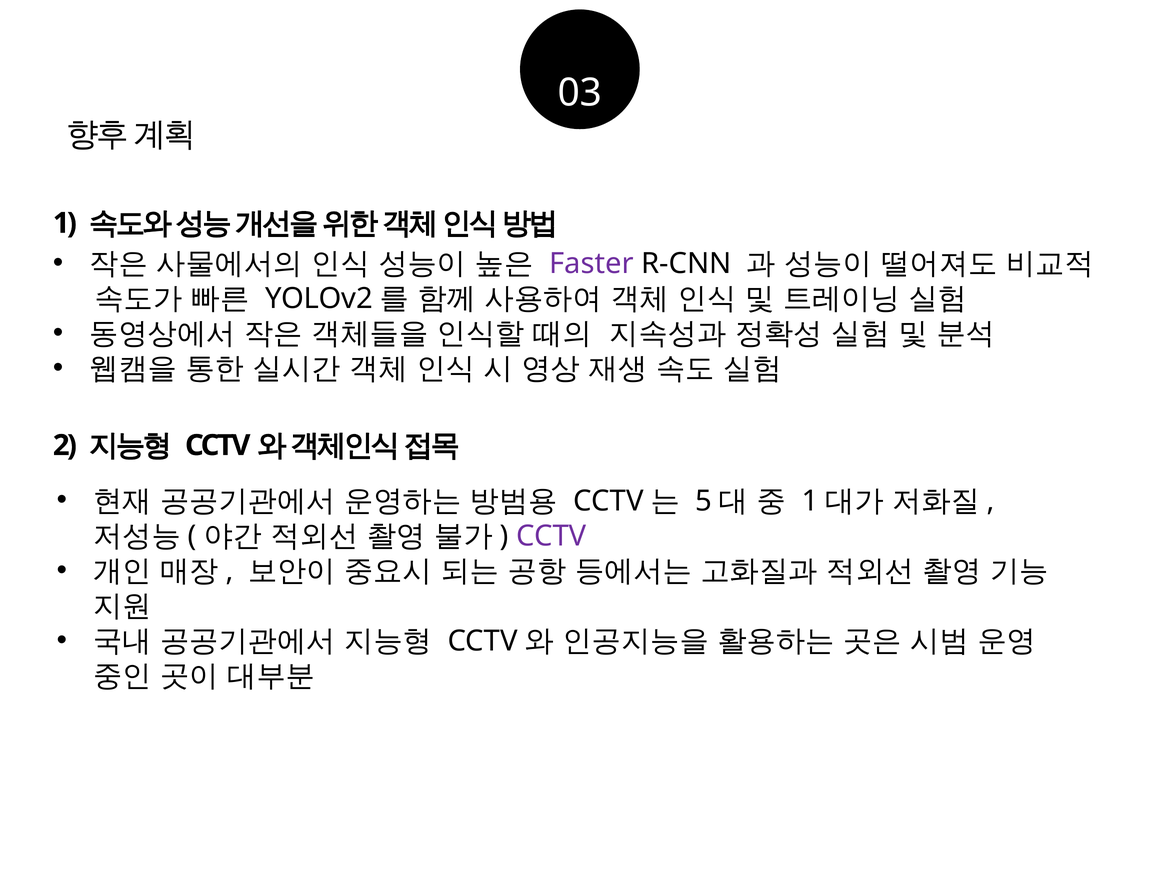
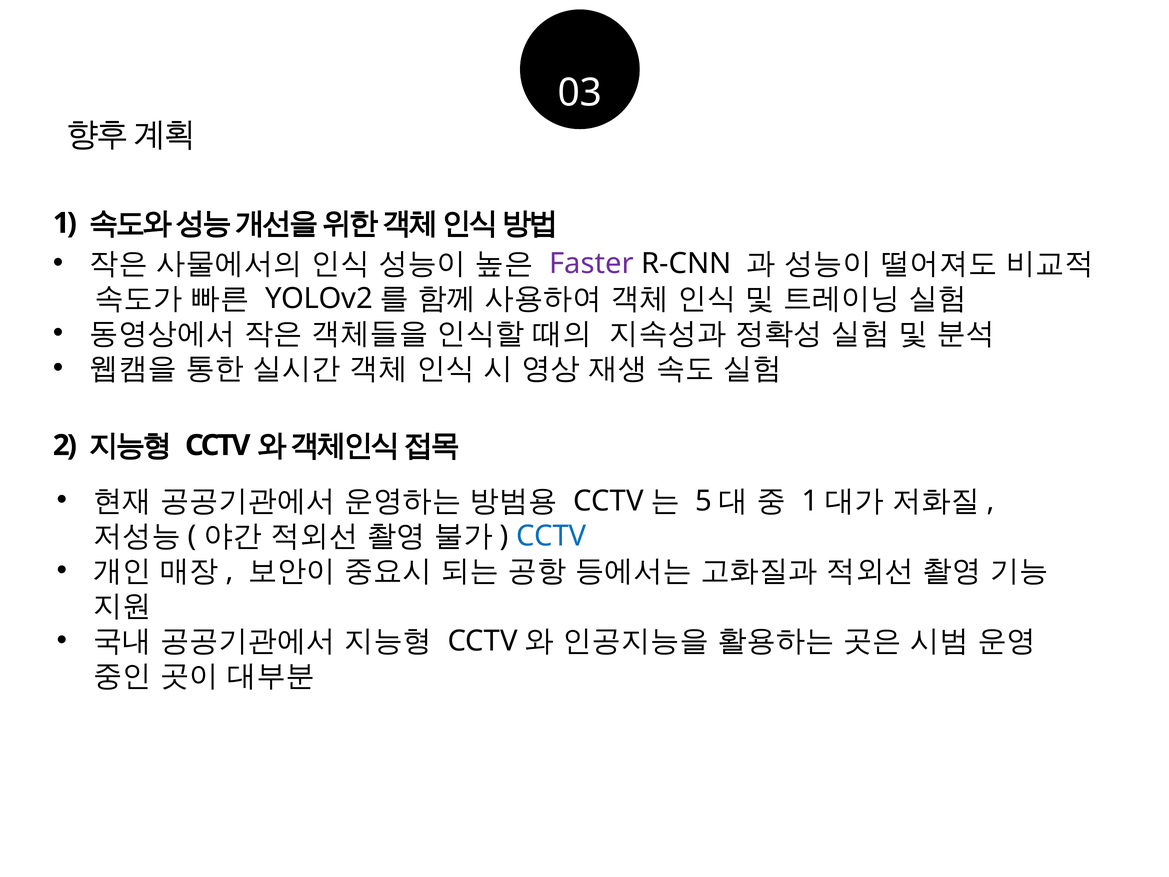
CCTV at (551, 536) colour: purple -> blue
